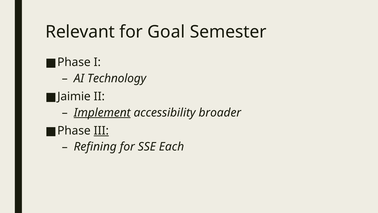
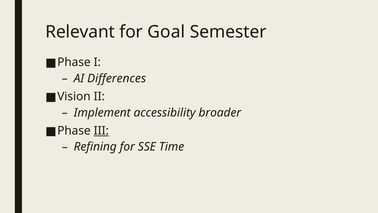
Technology: Technology -> Differences
Jaimie: Jaimie -> Vision
Implement underline: present -> none
Each: Each -> Time
